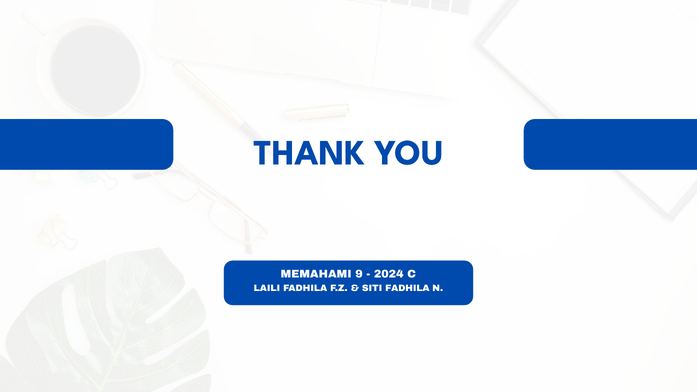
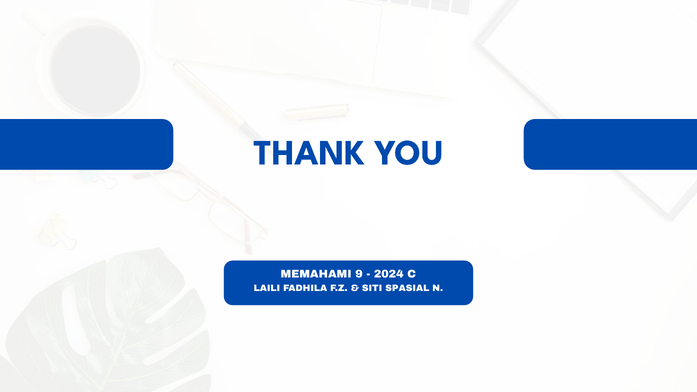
SITI FADHILA: FADHILA -> SPASIAL
